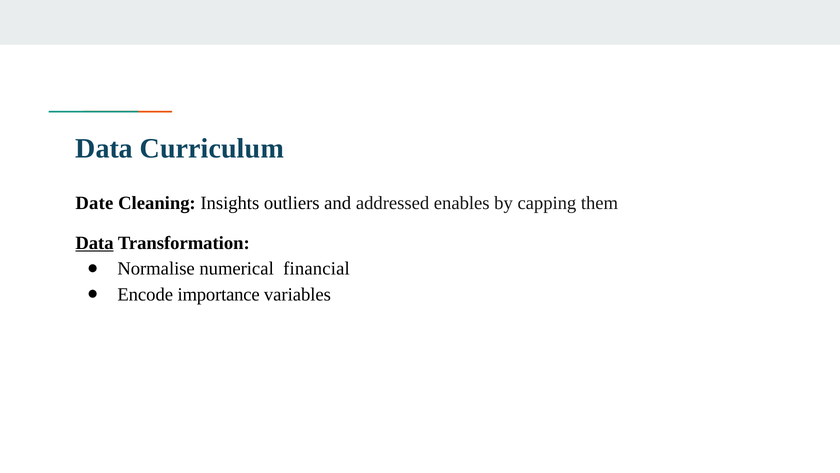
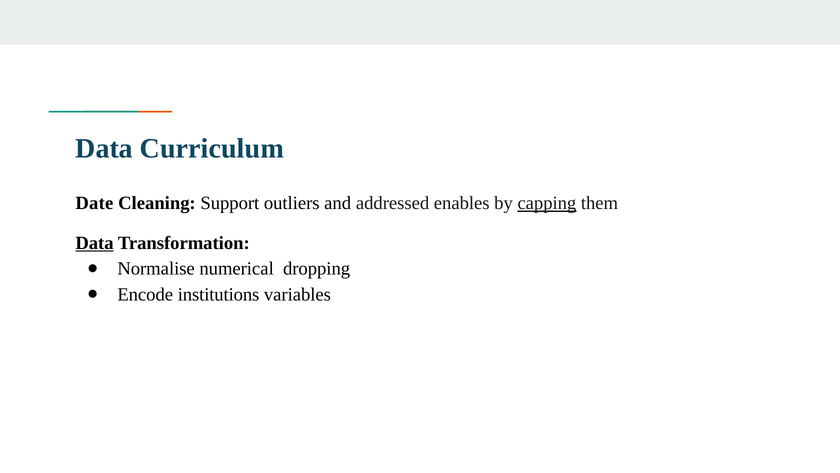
Insights: Insights -> Support
capping underline: none -> present
financial: financial -> dropping
importance: importance -> institutions
